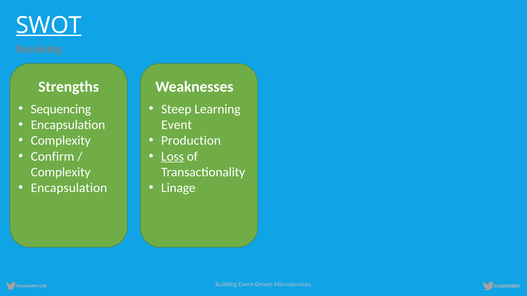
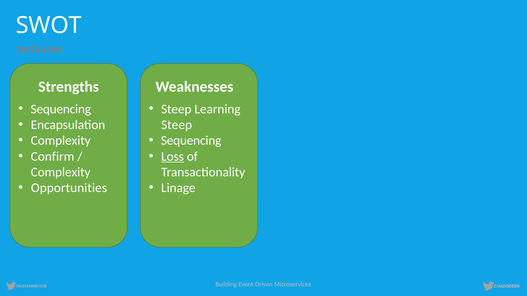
SWOT underline: present -> none
Receiving: Receiving -> Instances
Event at (177, 125): Event -> Steep
Production at (191, 141): Production -> Sequencing
Encapsulation at (69, 188): Encapsulation -> Opportunities
